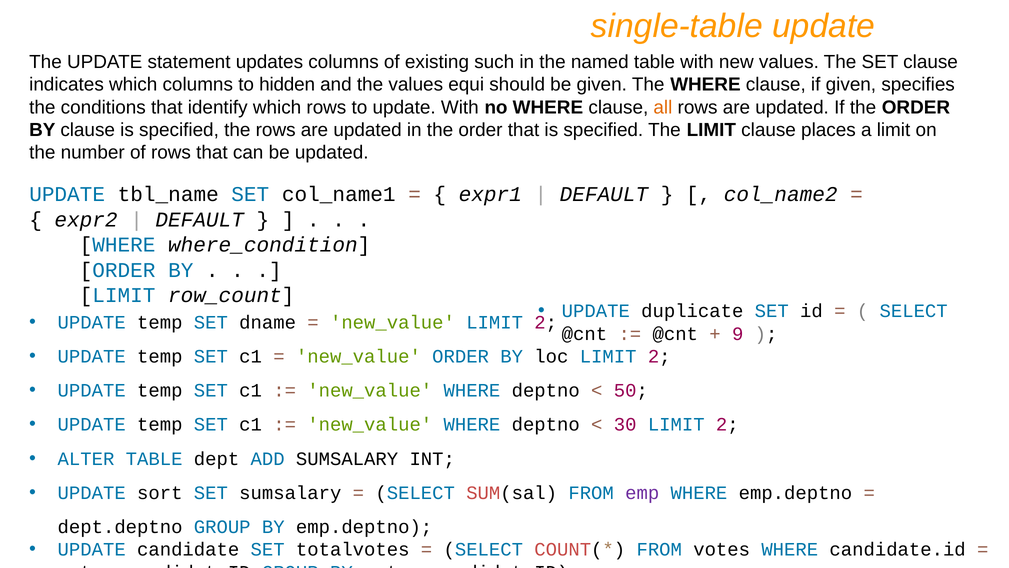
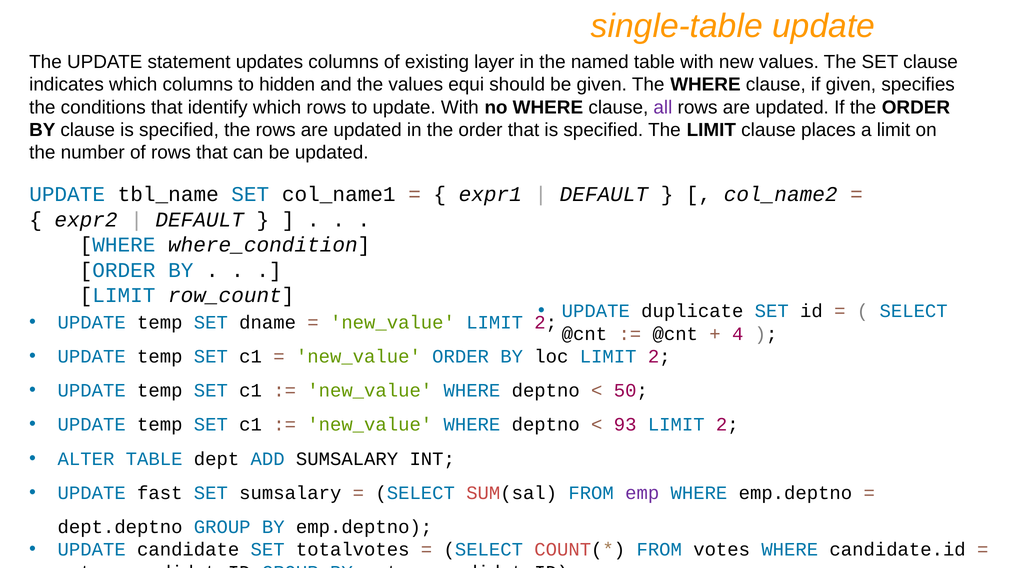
such: such -> layer
all colour: orange -> purple
9: 9 -> 4
30: 30 -> 93
sort: sort -> fast
